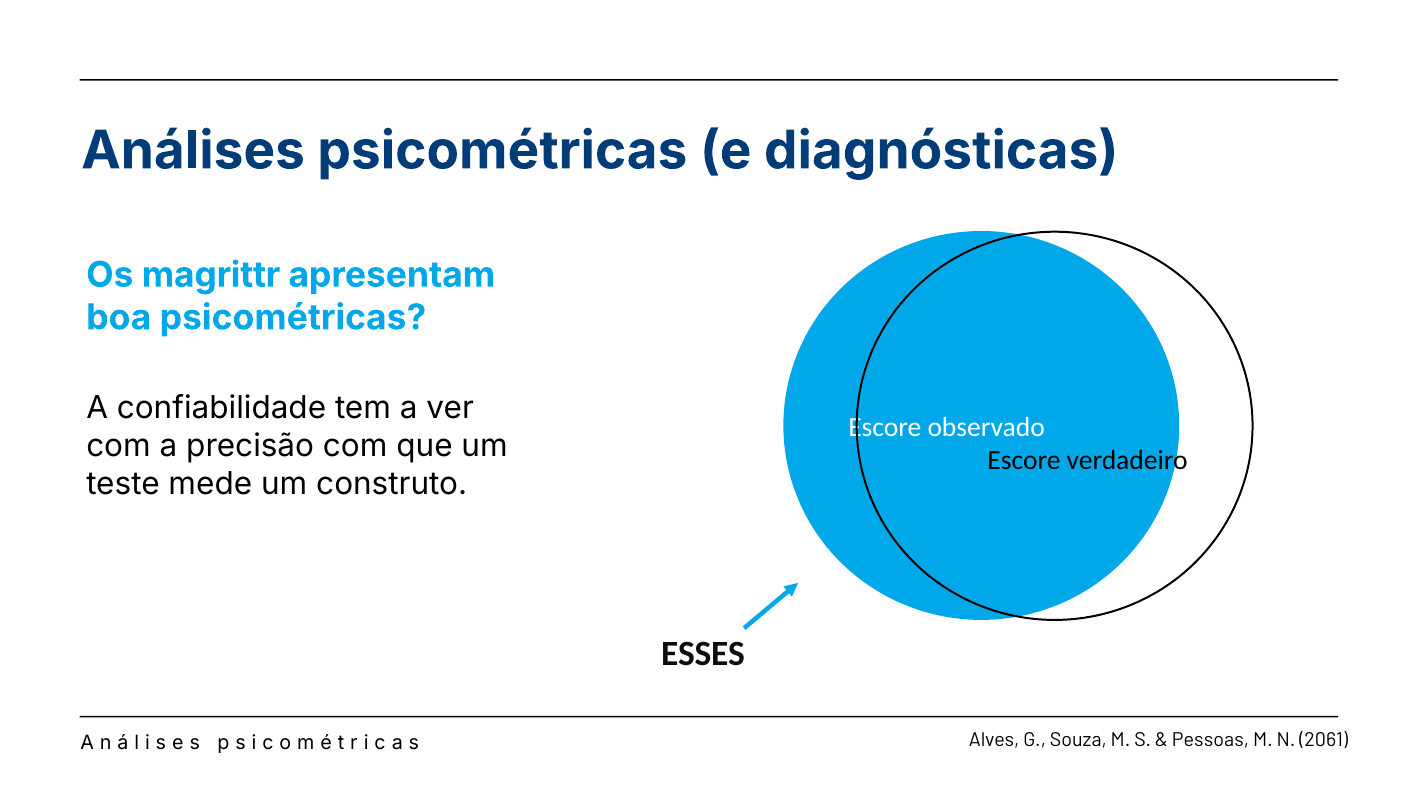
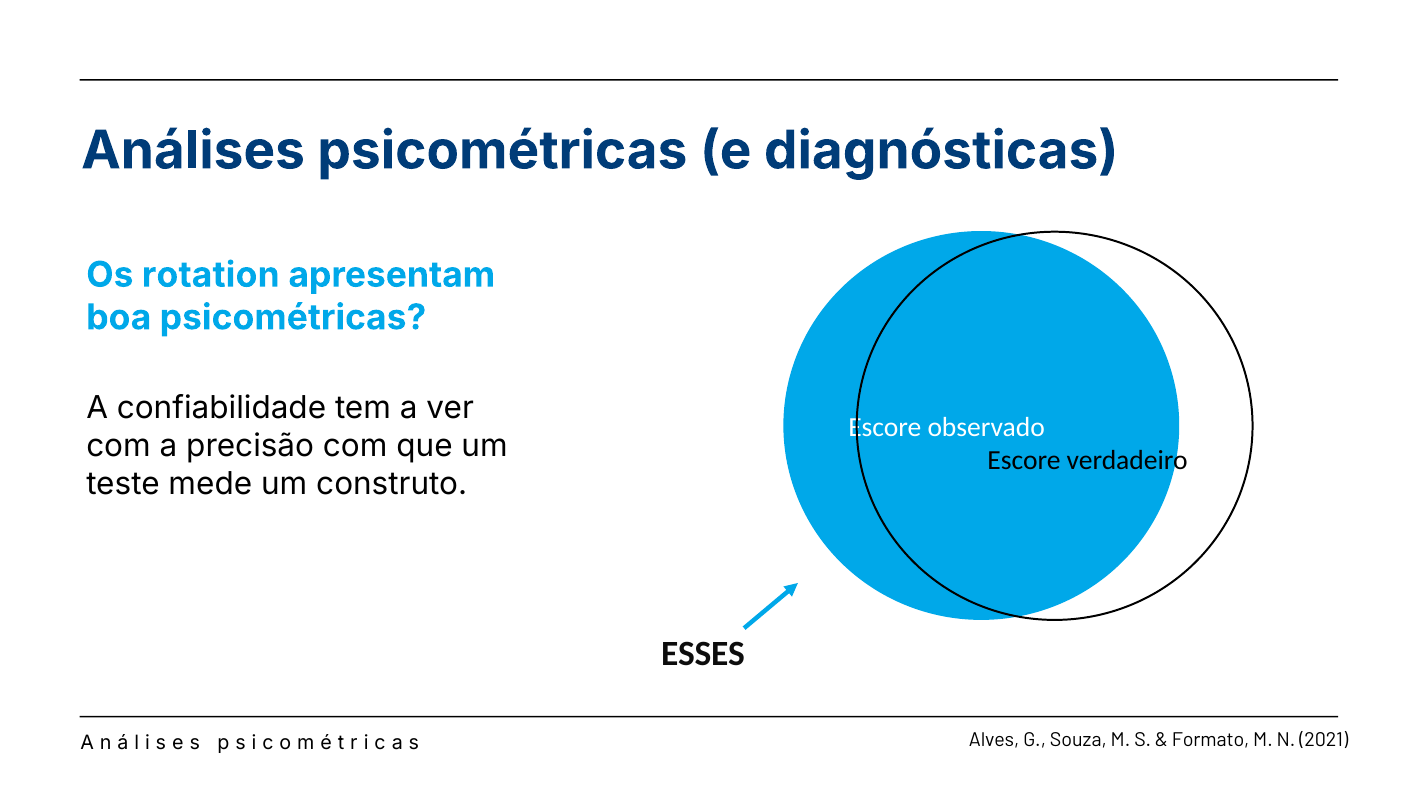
magrittr: magrittr -> rotation
Pessoas: Pessoas -> Formato
2061: 2061 -> 2021
